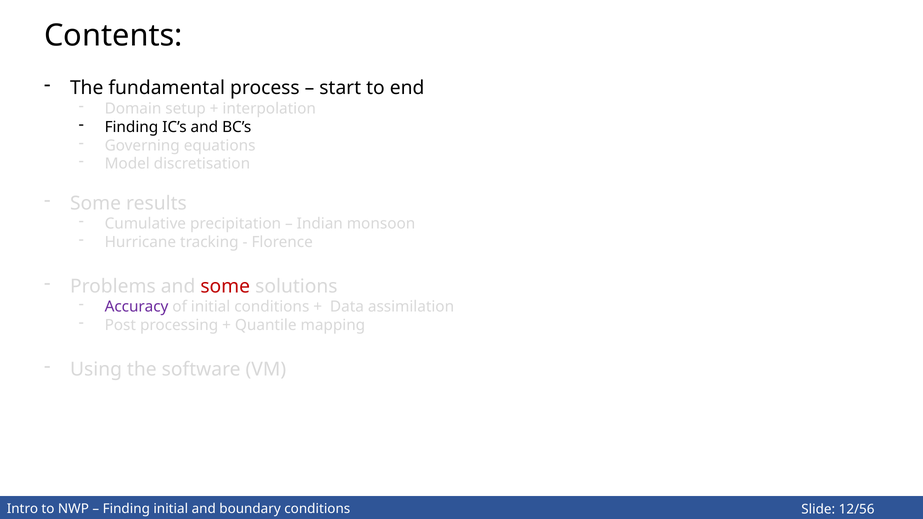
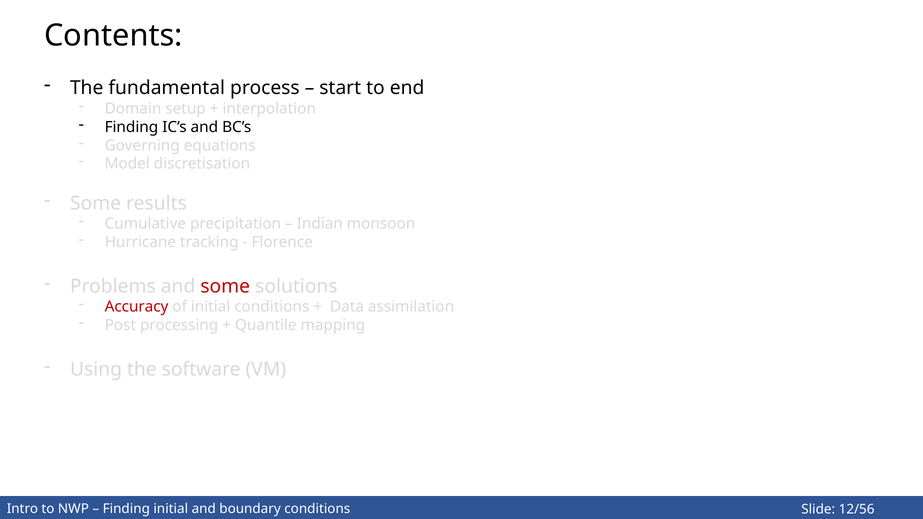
Accuracy colour: purple -> red
